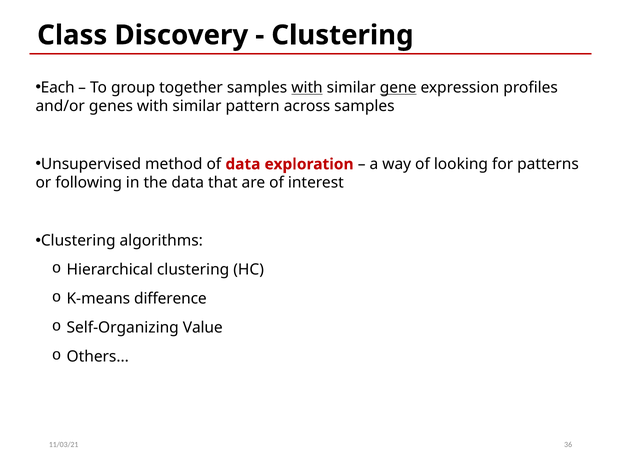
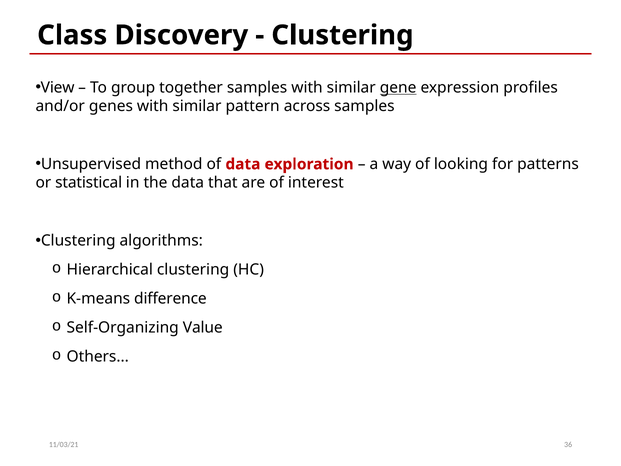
Each: Each -> View
with at (307, 88) underline: present -> none
following: following -> statistical
